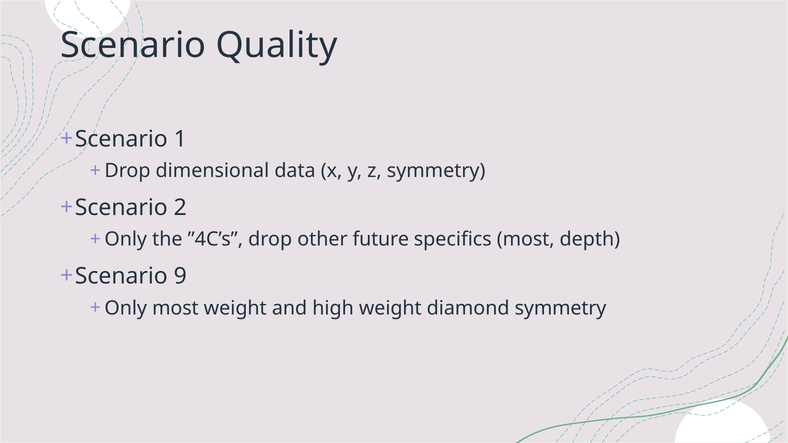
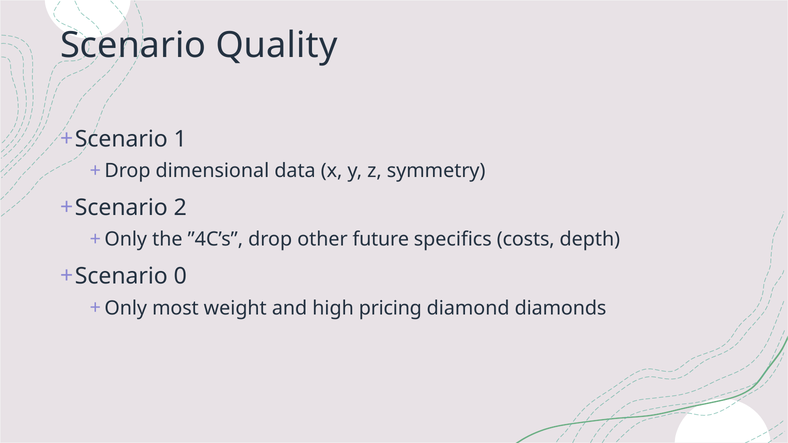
specifics most: most -> costs
9: 9 -> 0
high weight: weight -> pricing
diamond symmetry: symmetry -> diamonds
